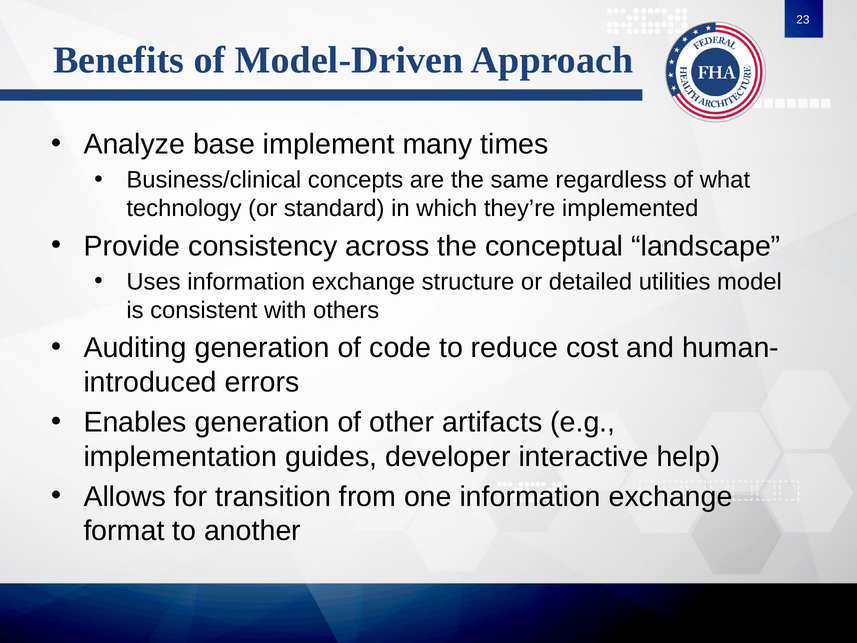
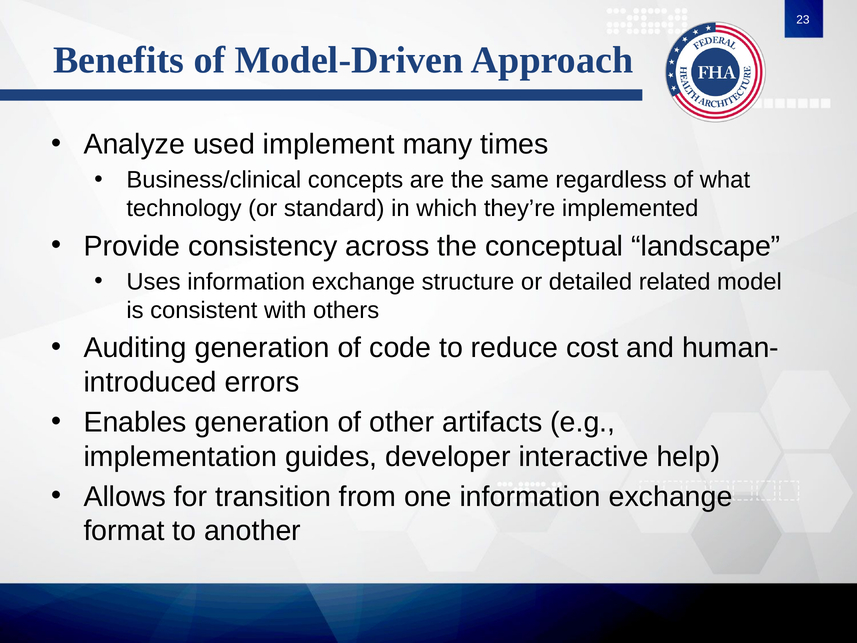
base: base -> used
utilities: utilities -> related
